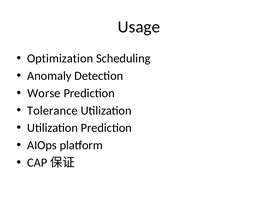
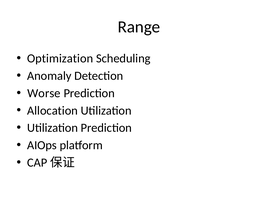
Usage: Usage -> Range
Tolerance: Tolerance -> Allocation
